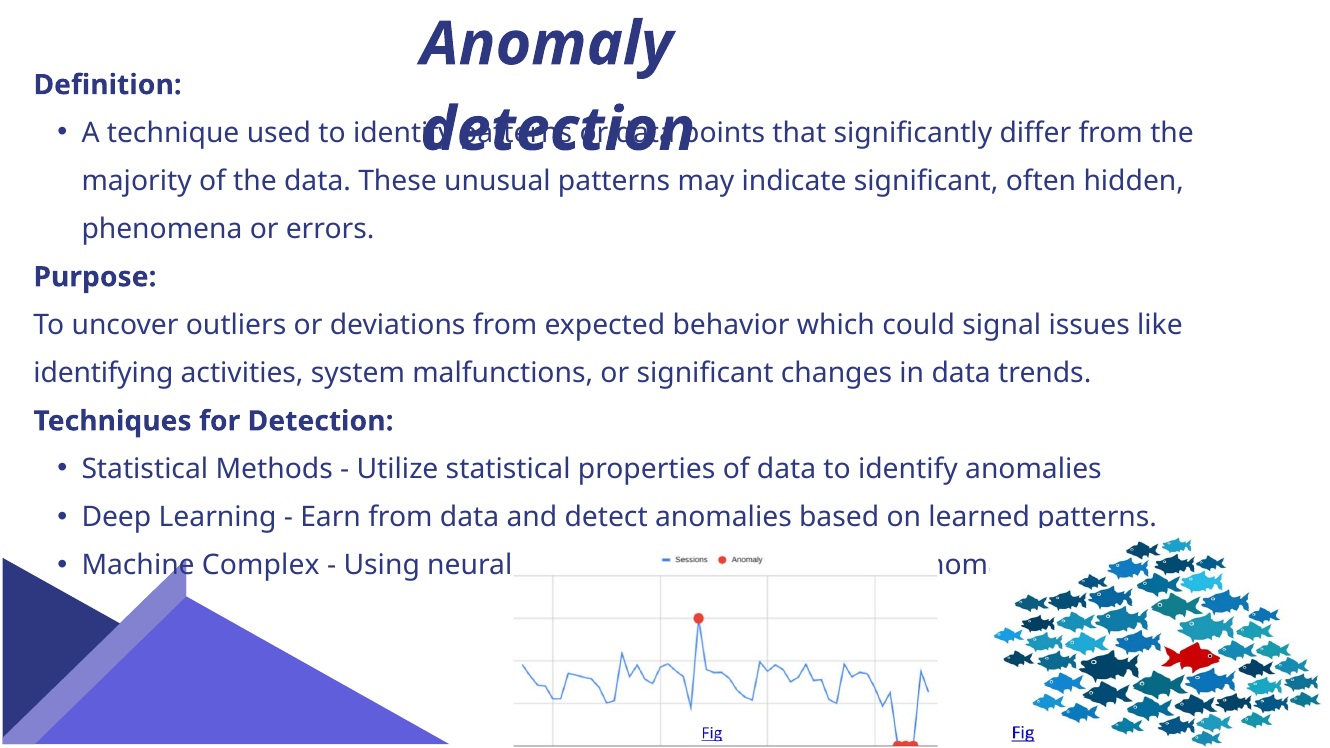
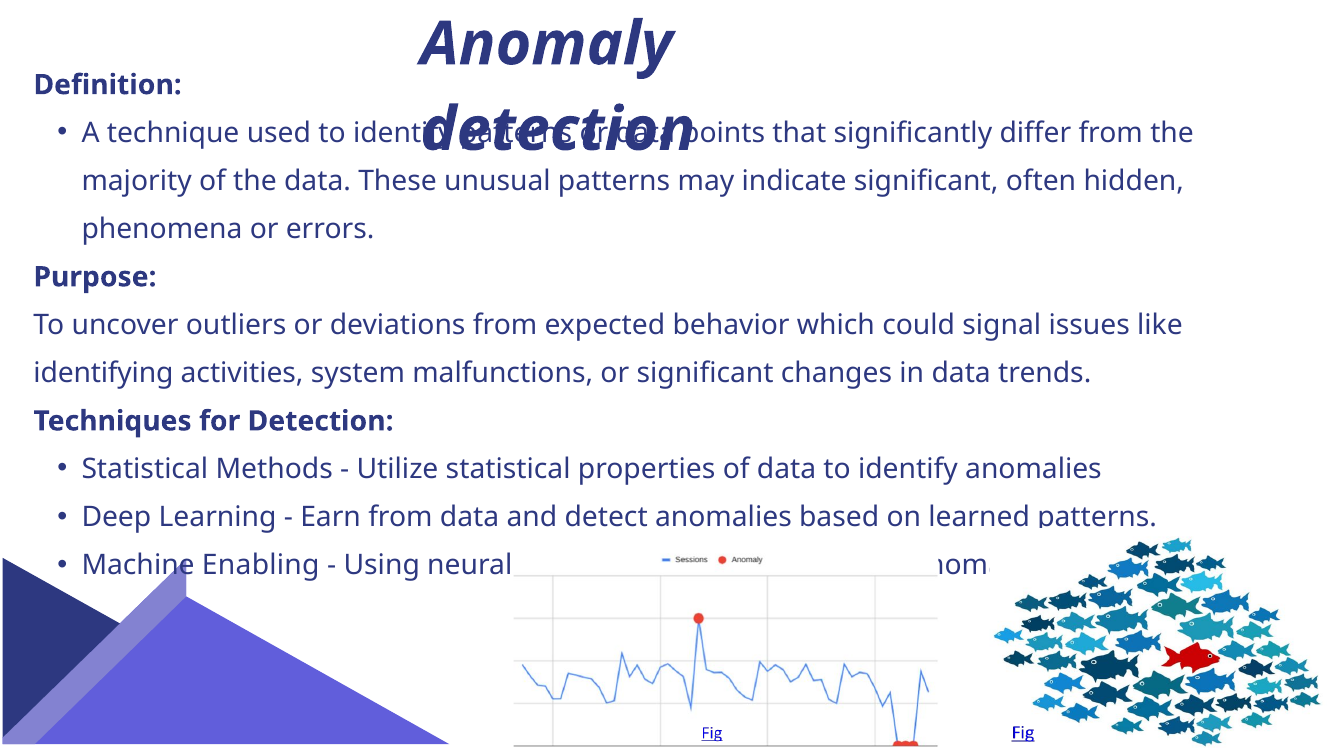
Machine Complex: Complex -> Enabling
